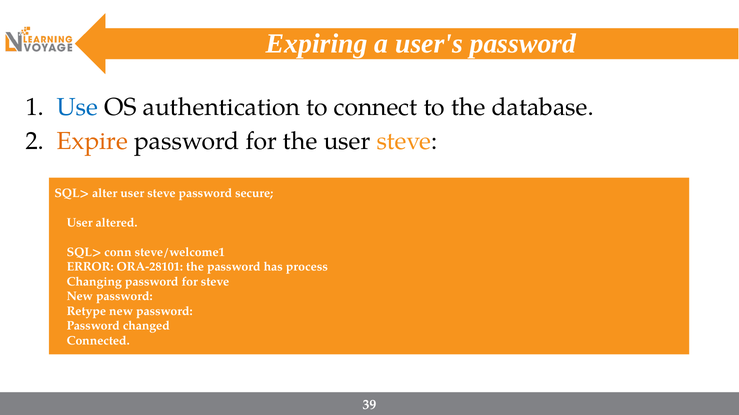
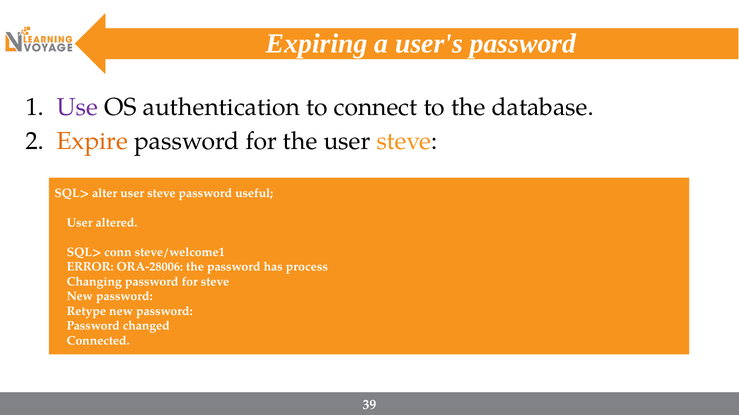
Use colour: blue -> purple
secure: secure -> useful
ORA-28101: ORA-28101 -> ORA-28006
